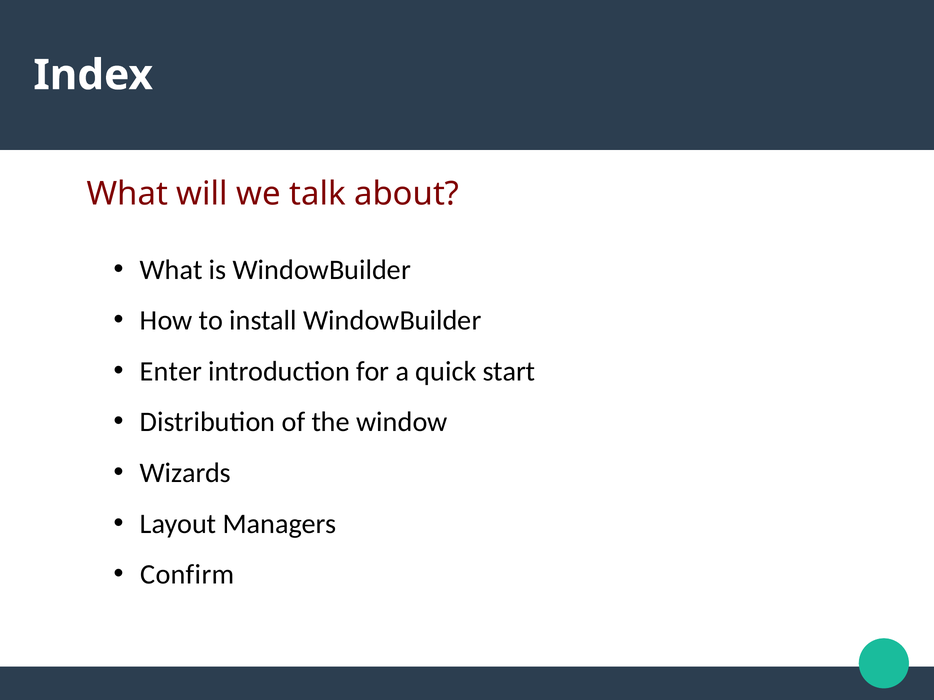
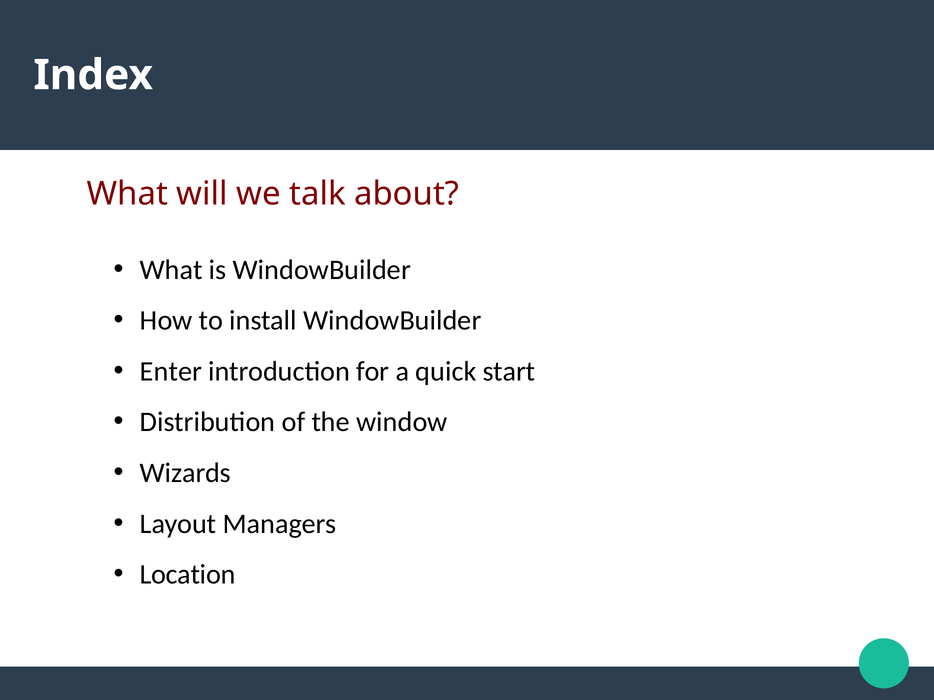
Confirm: Confirm -> Location
